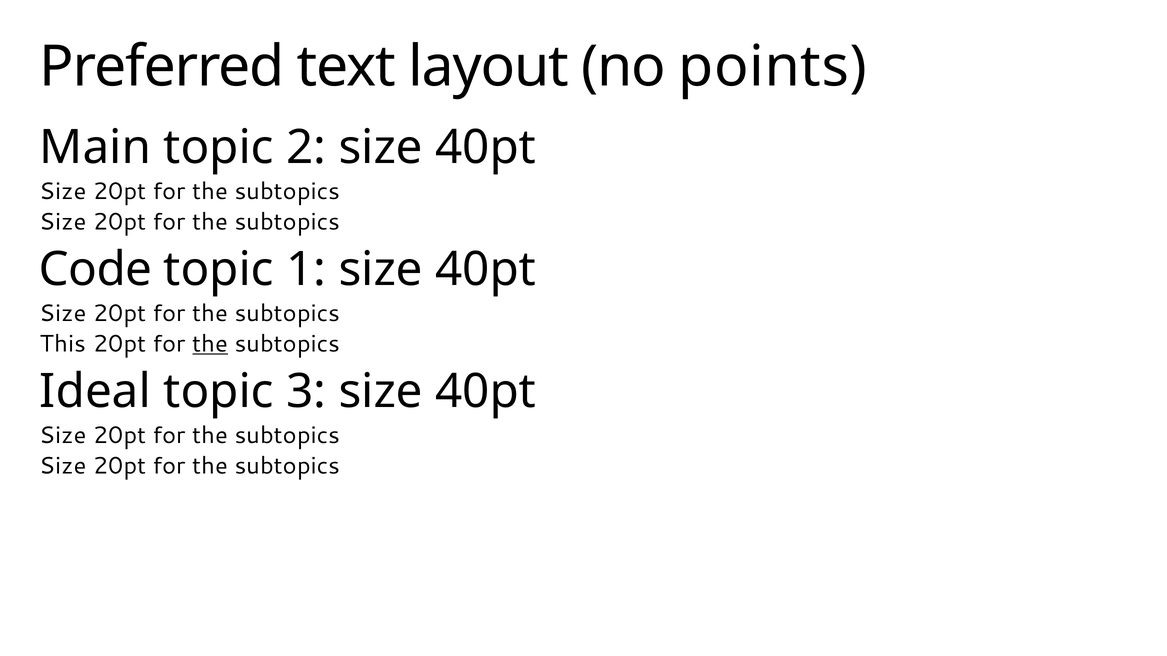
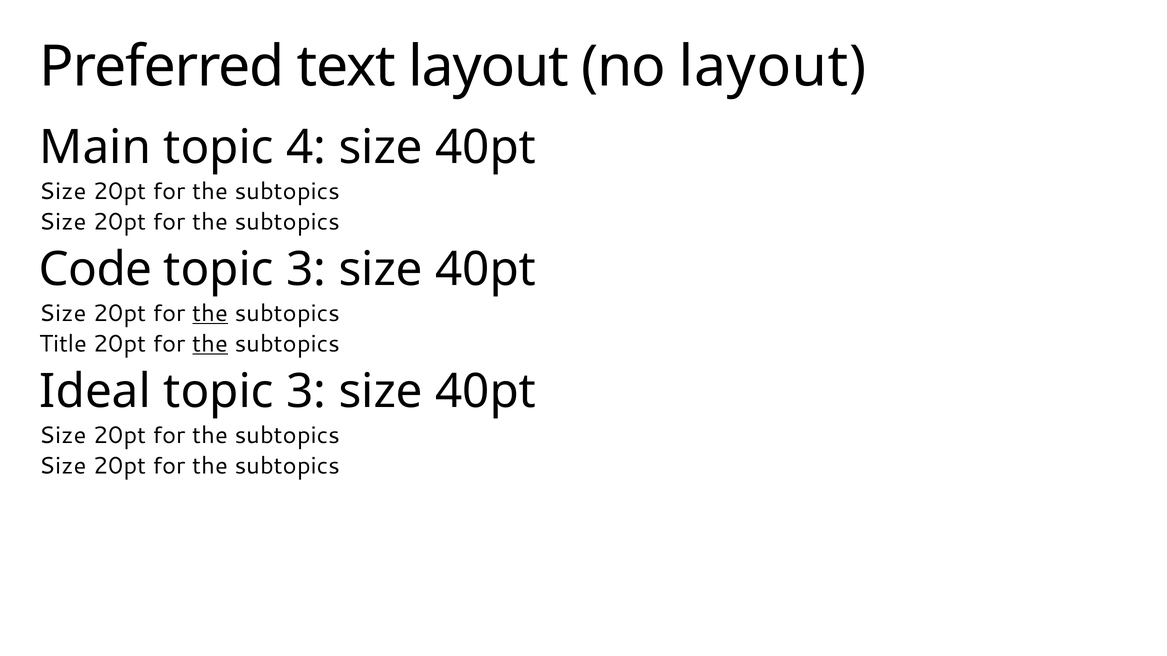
no points: points -> layout
2: 2 -> 4
1 at (306, 270): 1 -> 3
the at (210, 313) underline: none -> present
This: This -> Title
